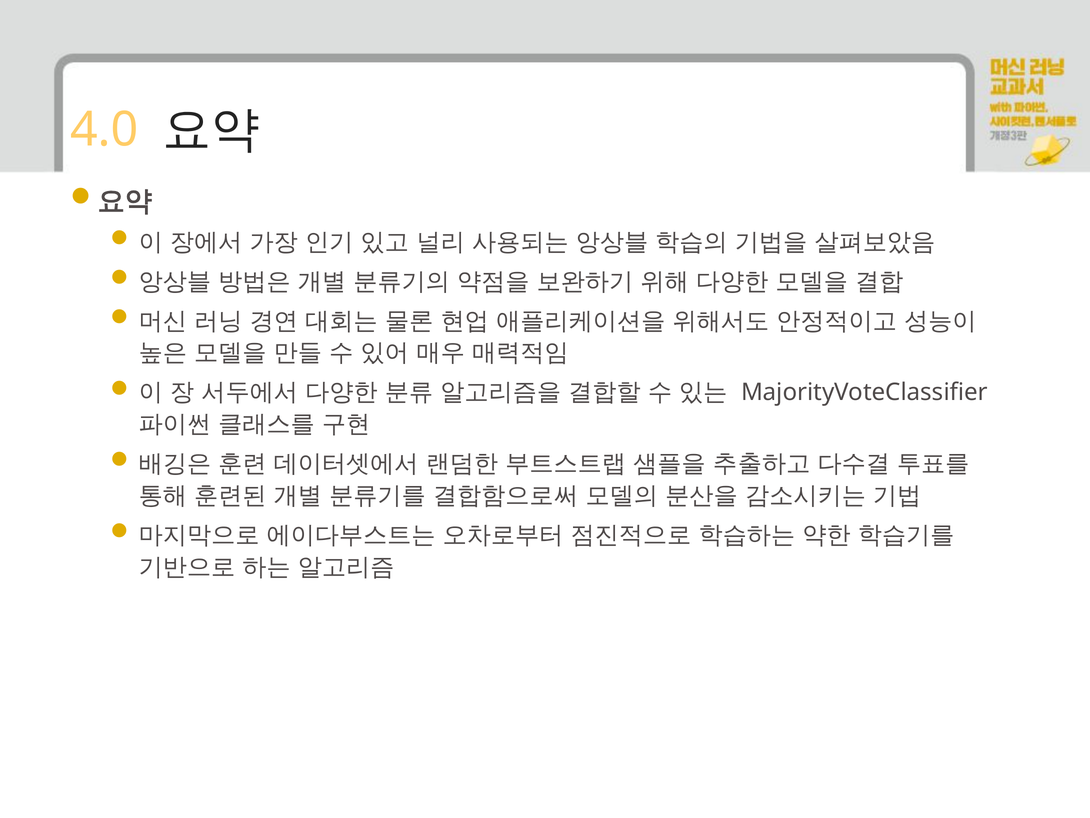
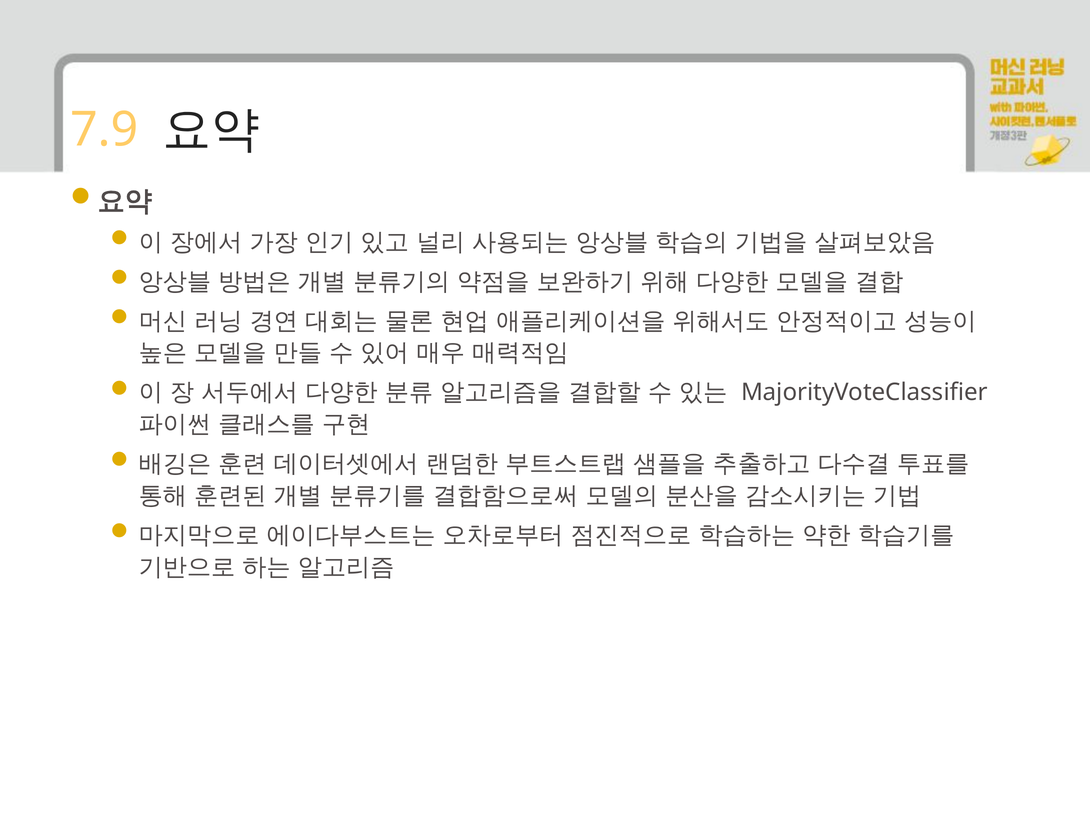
4.0: 4.0 -> 7.9
